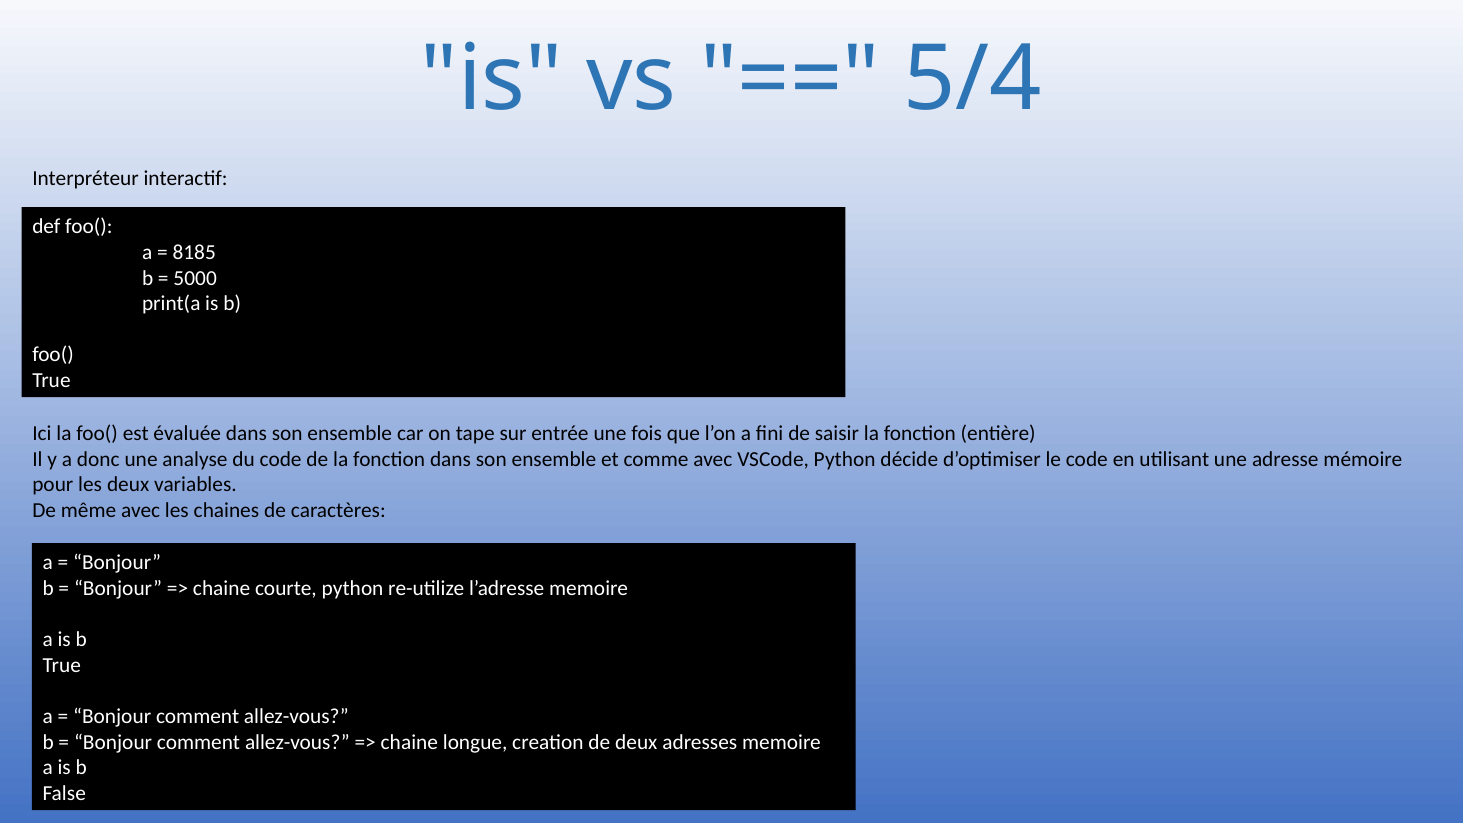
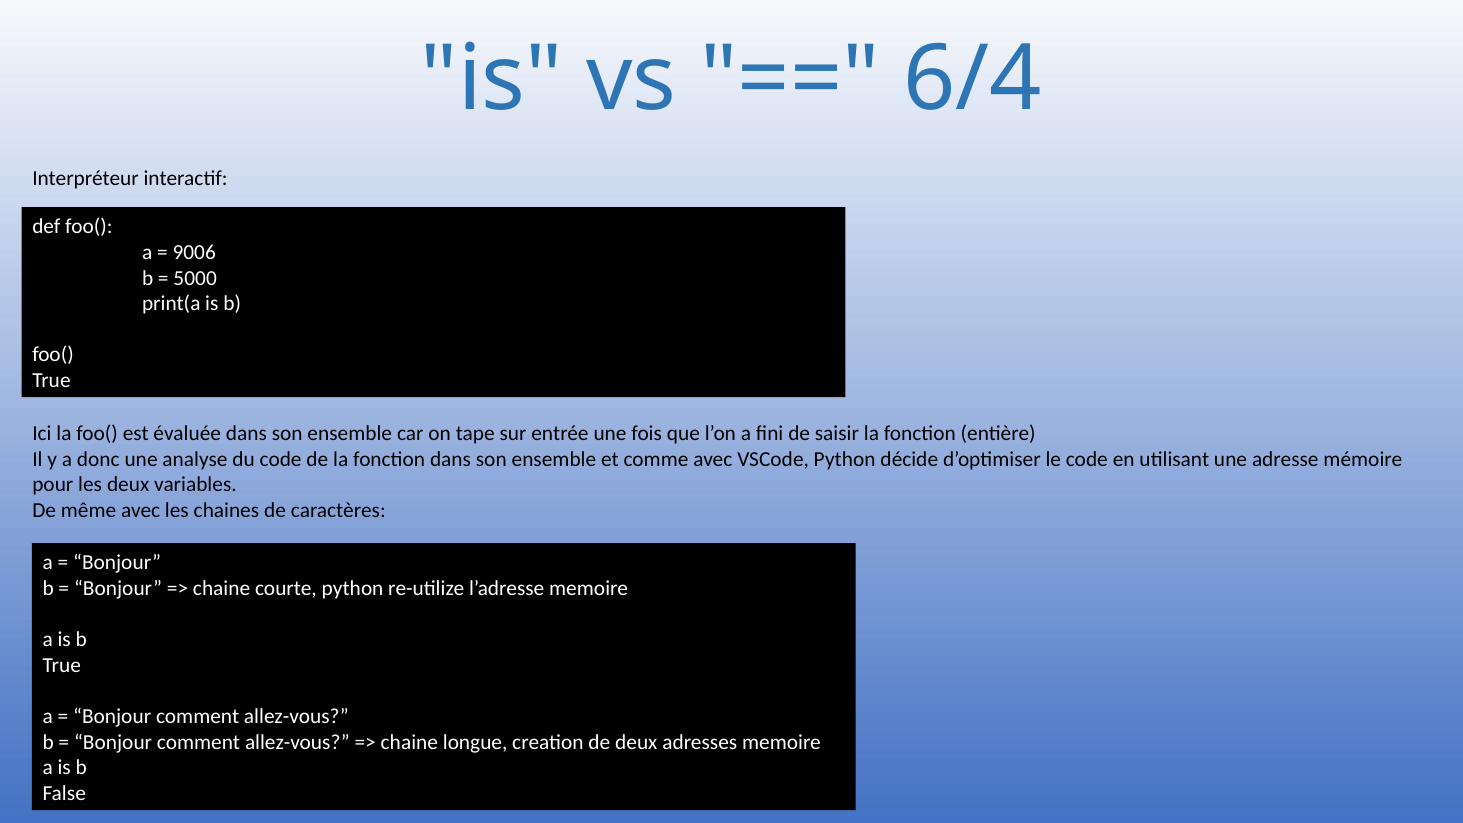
5/4: 5/4 -> 6/4
8185: 8185 -> 9006
